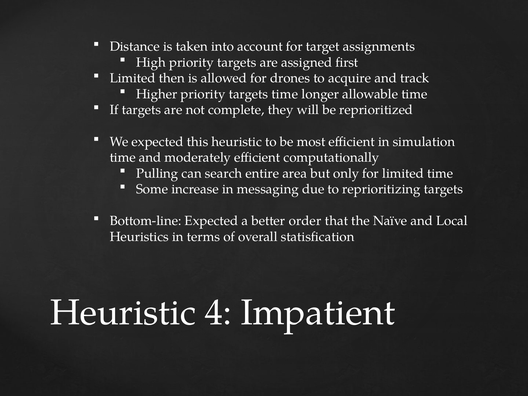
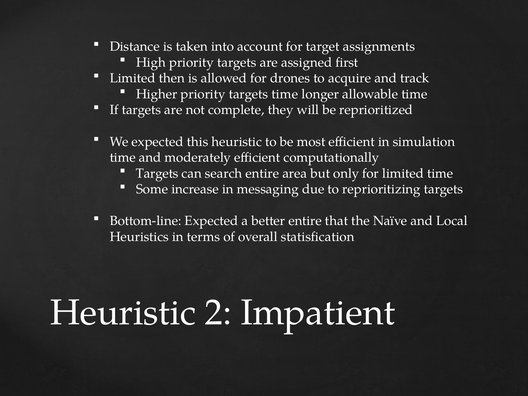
Pulling at (157, 173): Pulling -> Targets
better order: order -> entire
4: 4 -> 2
